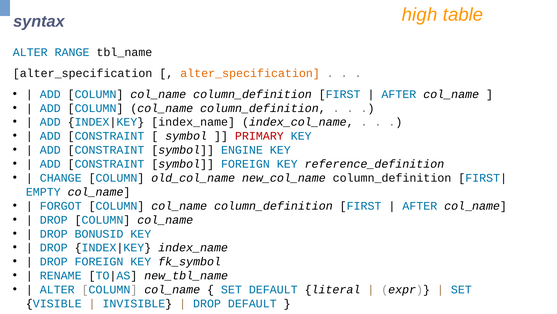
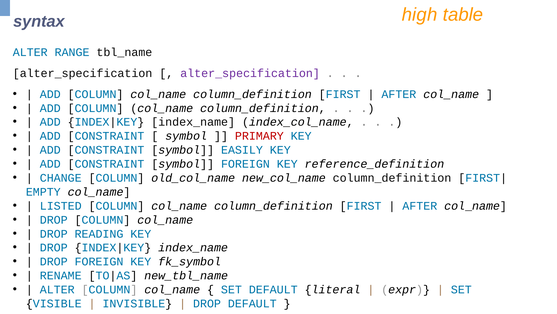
alter_specification at (250, 73) colour: orange -> purple
ENGINE: ENGINE -> EASILY
FORGOT: FORGOT -> LISTED
BONUSID: BONUSID -> READING
